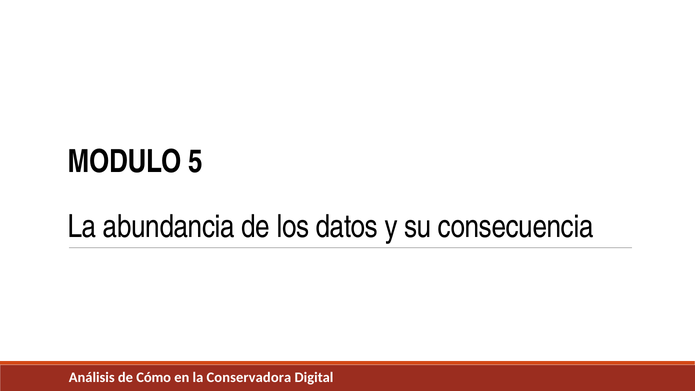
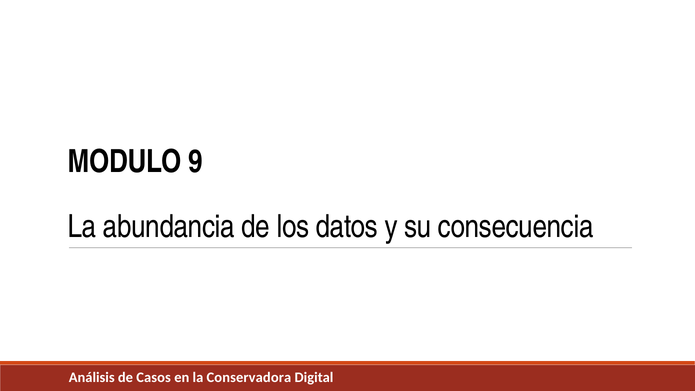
5: 5 -> 9
Cómo: Cómo -> Casos
